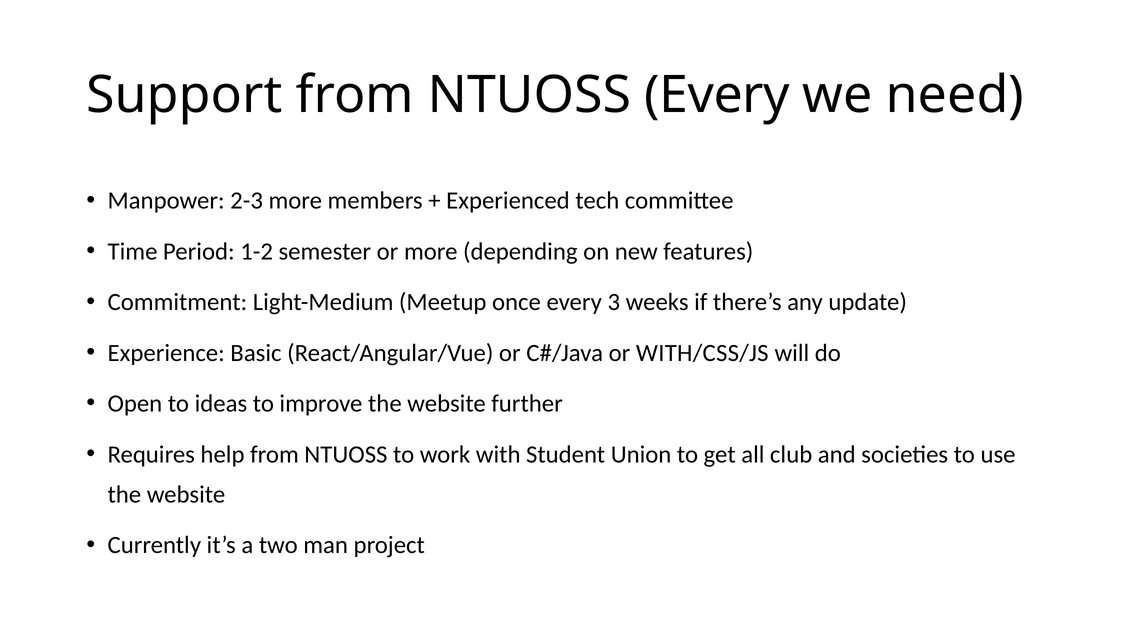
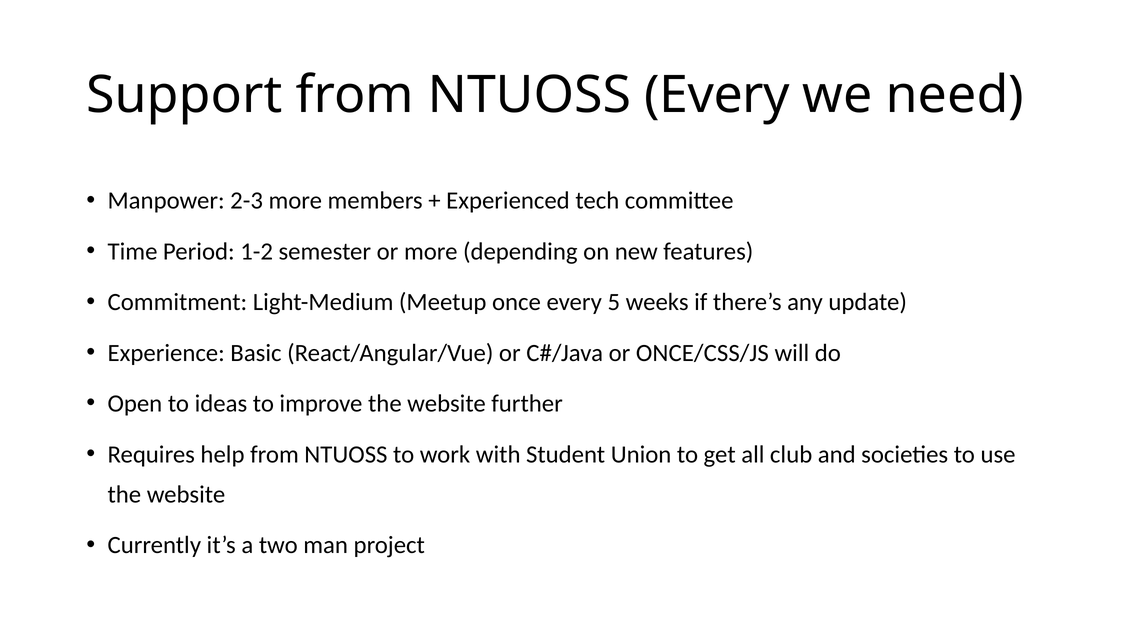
3: 3 -> 5
WITH/CSS/JS: WITH/CSS/JS -> ONCE/CSS/JS
